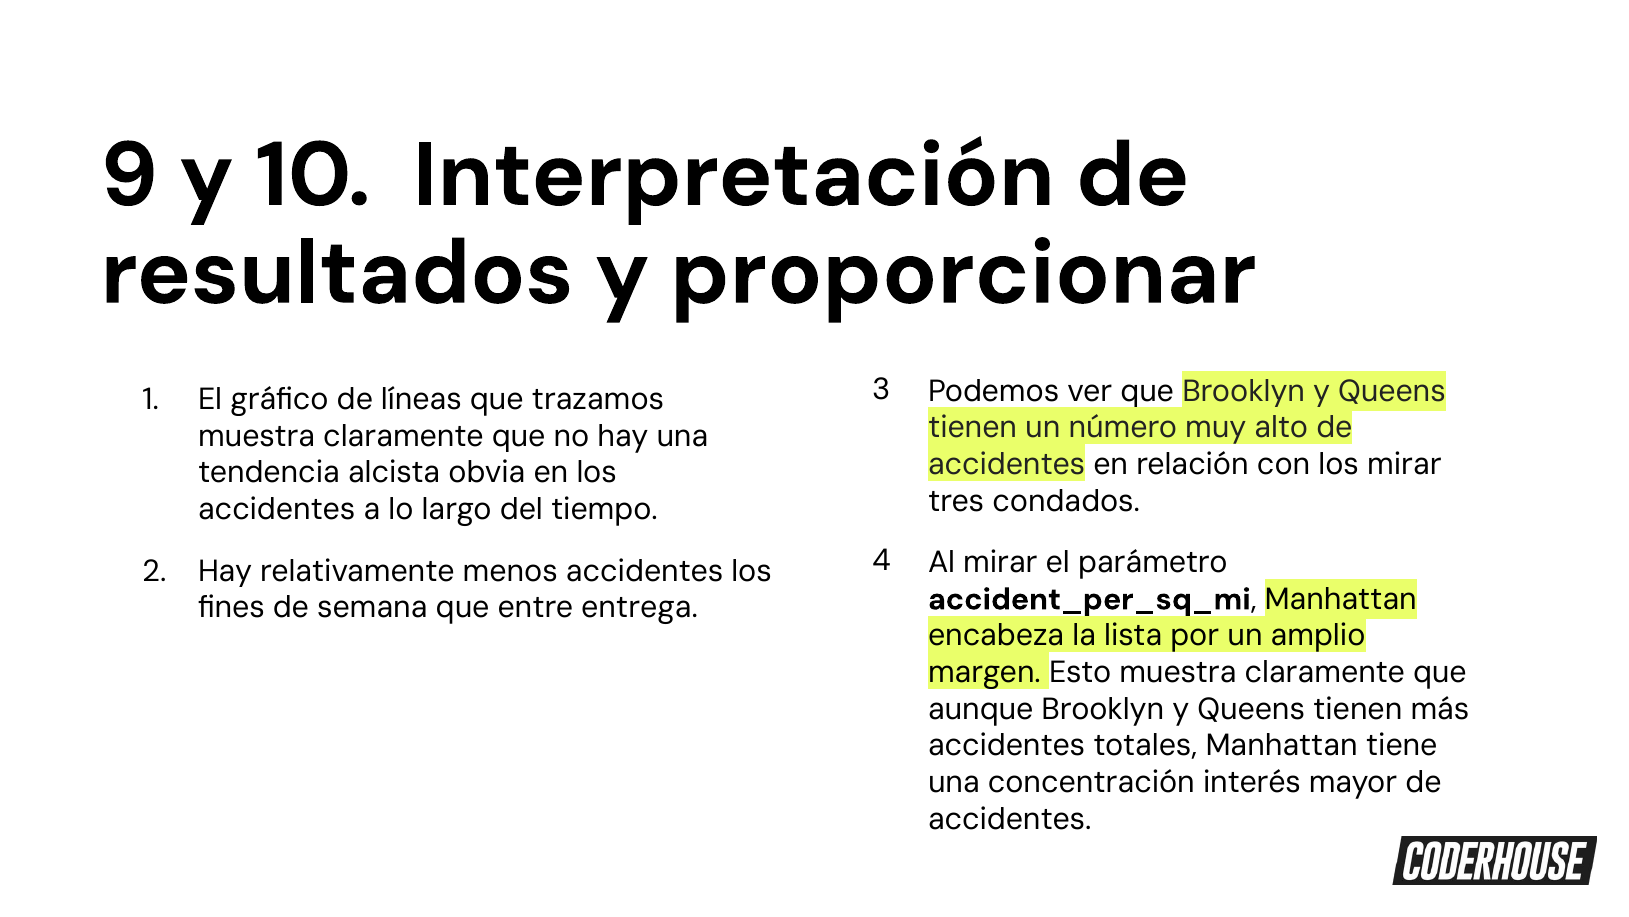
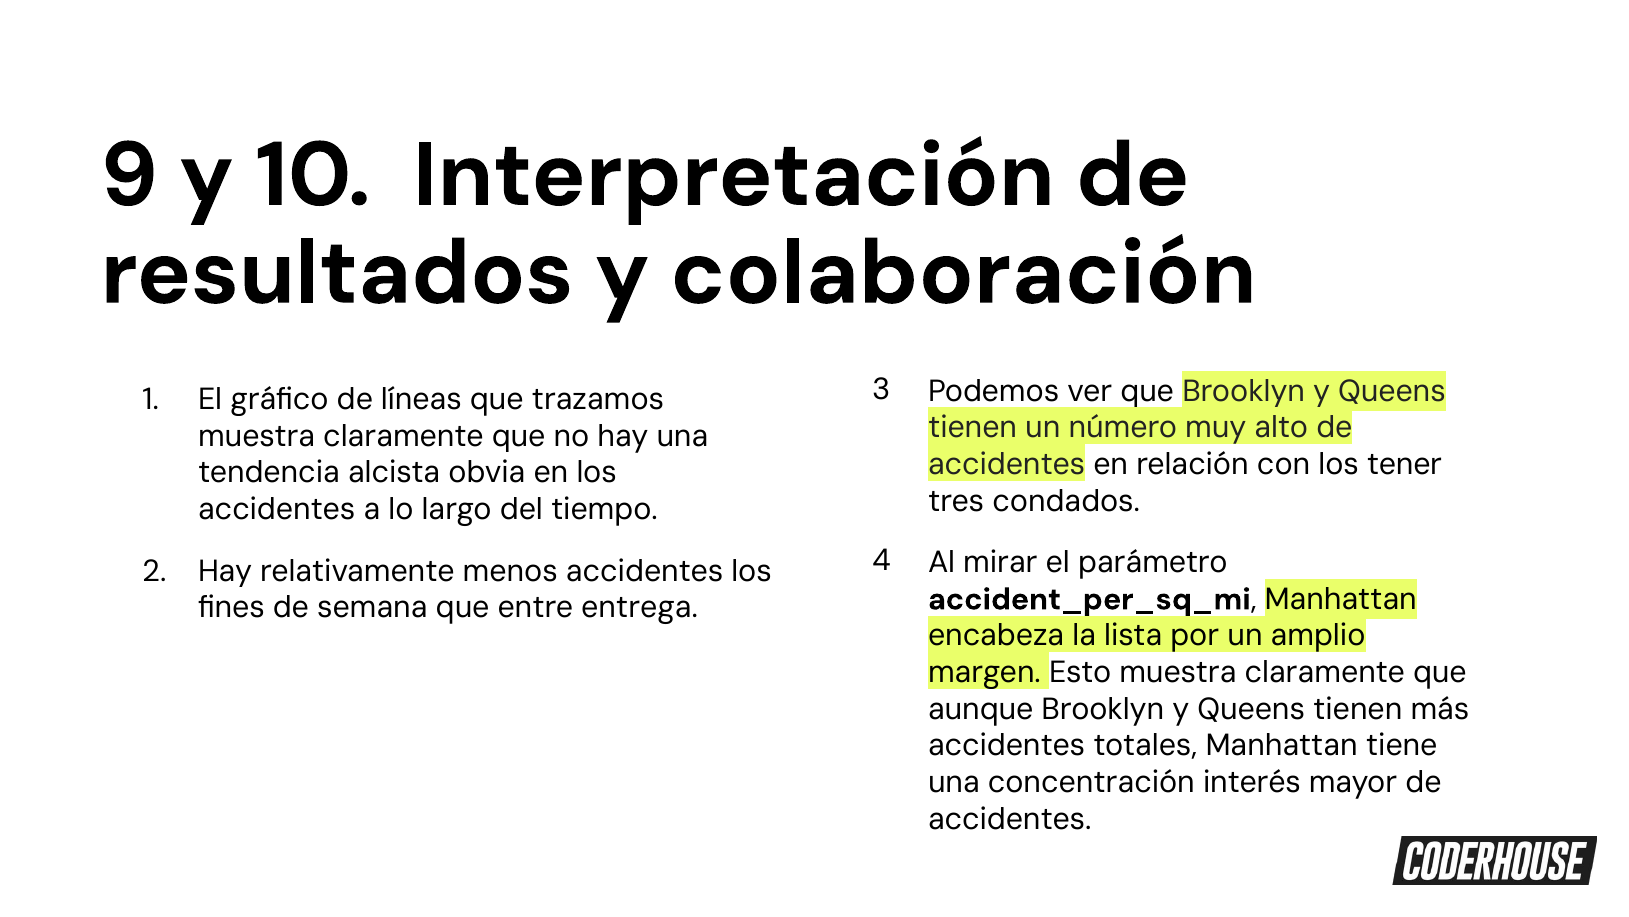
proporcionar: proporcionar -> colaboración
los mirar: mirar -> tener
